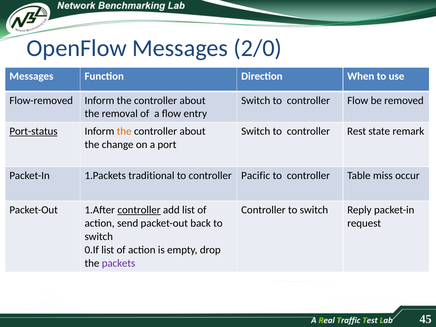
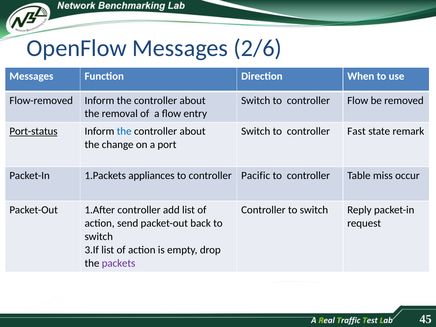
2/0: 2/0 -> 2/6
the at (124, 131) colour: orange -> blue
Rest: Rest -> Fast
traditional: traditional -> appliances
controller at (139, 210) underline: present -> none
0.If: 0.If -> 3.If
